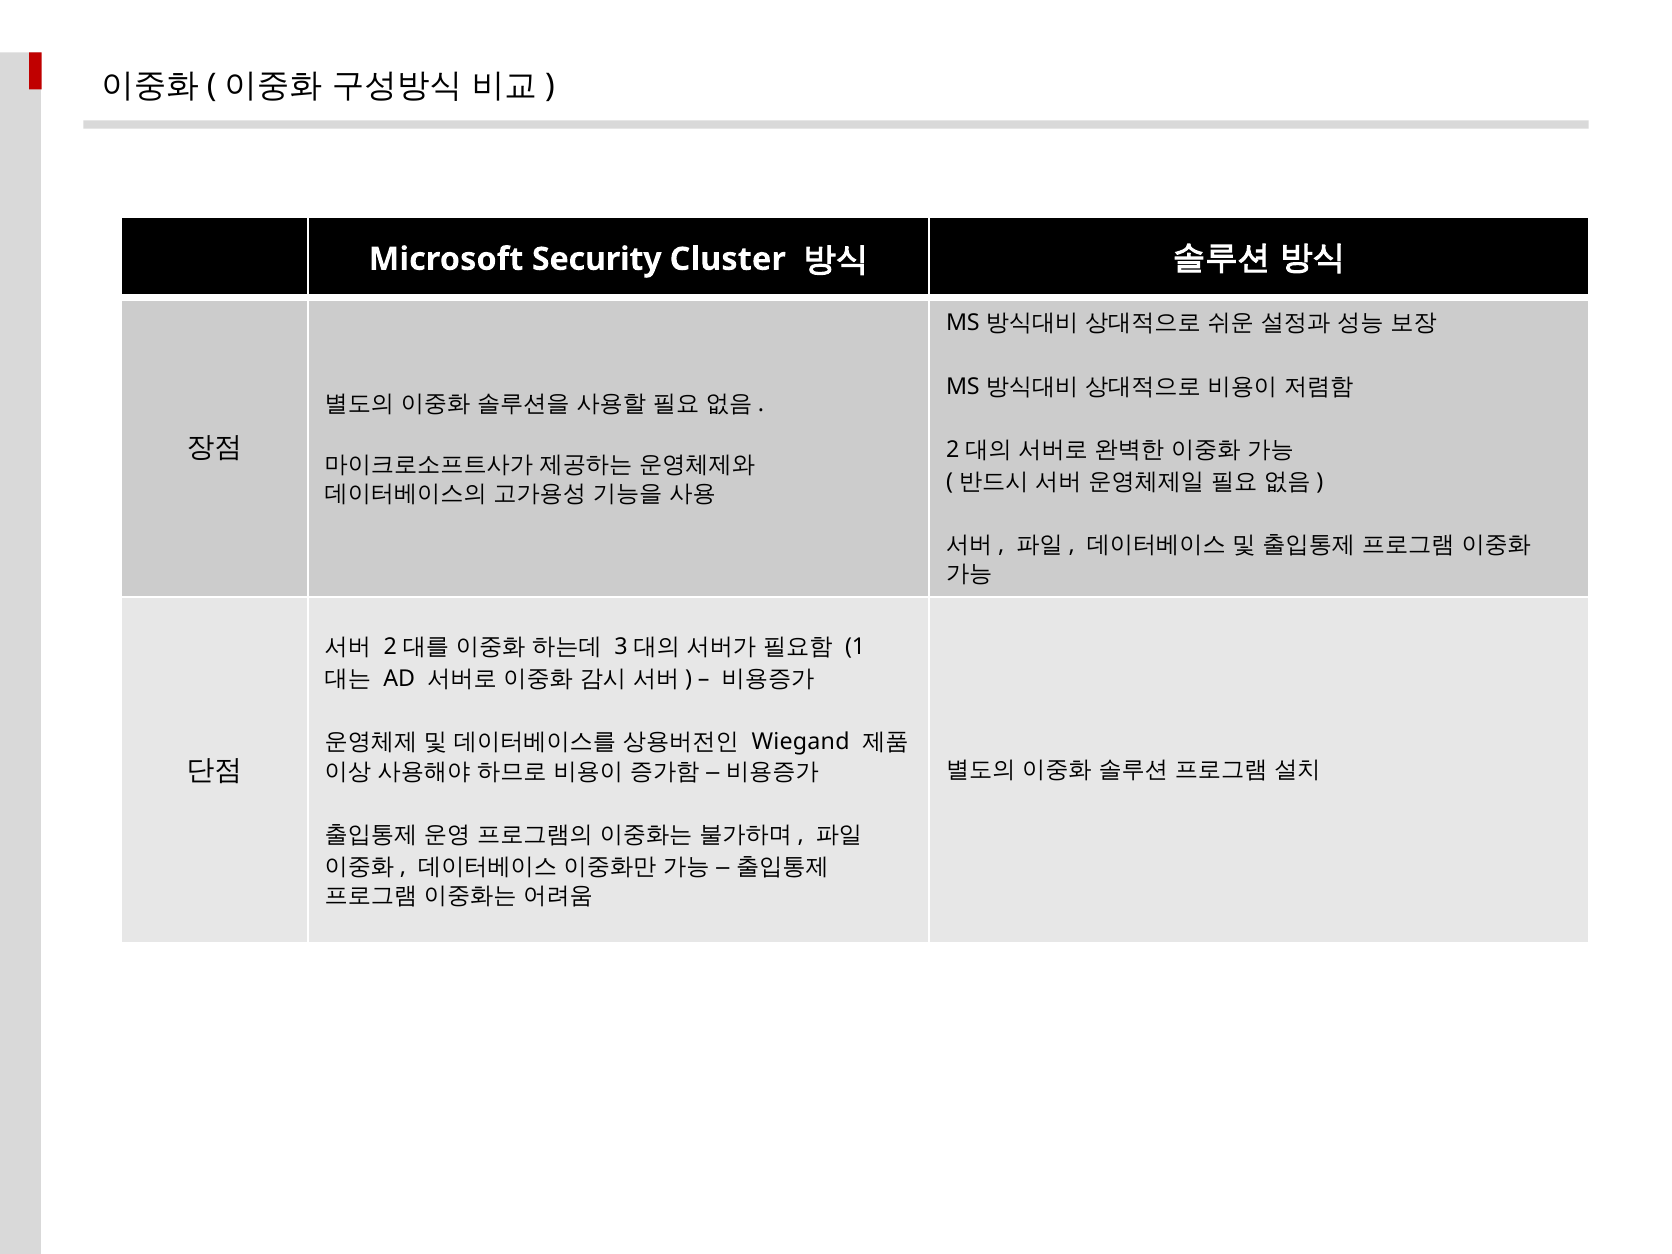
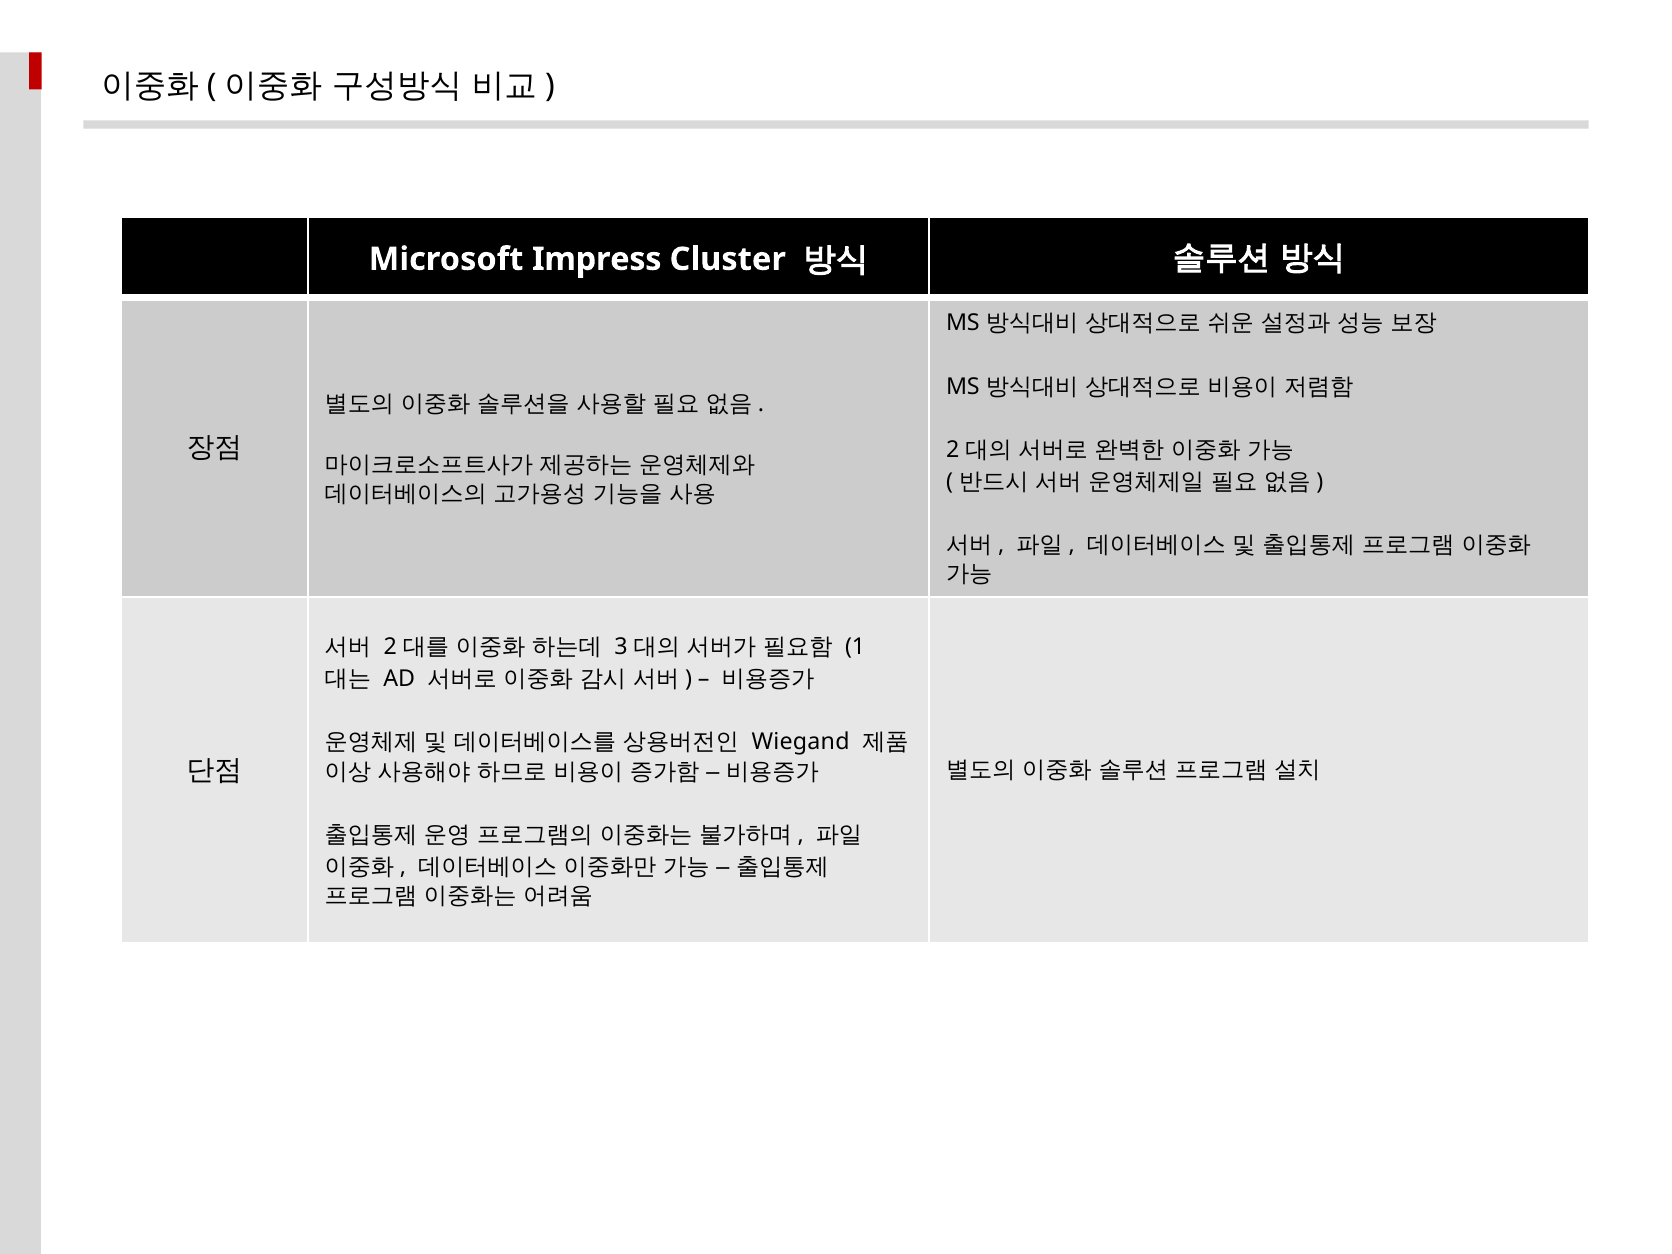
Security: Security -> Impress
